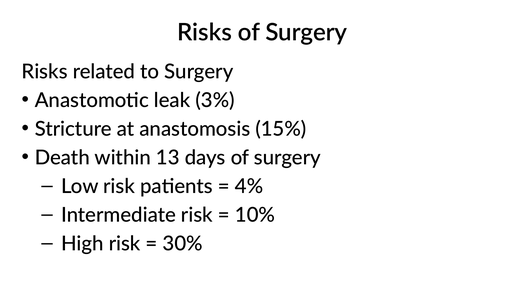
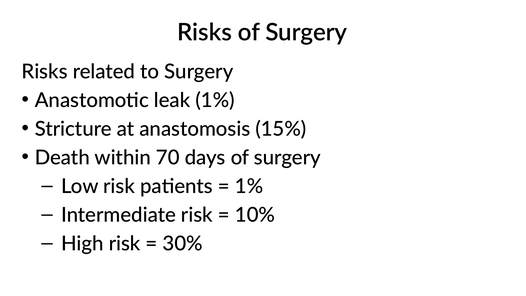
leak 3%: 3% -> 1%
13: 13 -> 70
4% at (249, 186): 4% -> 1%
